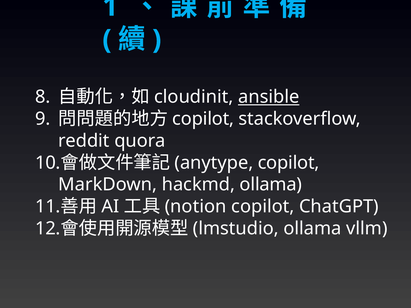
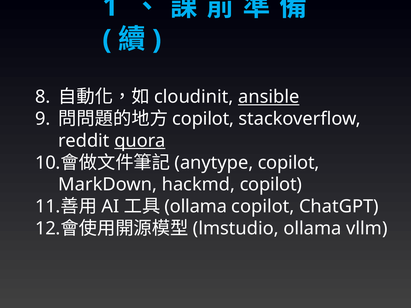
quora underline: none -> present
hackmd ollama: ollama -> copilot
notion at (196, 207): notion -> ollama
